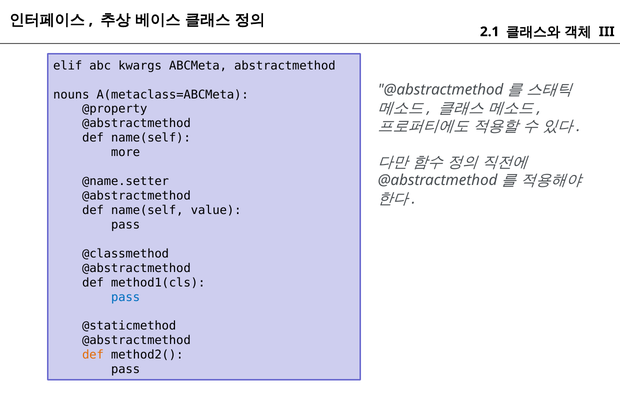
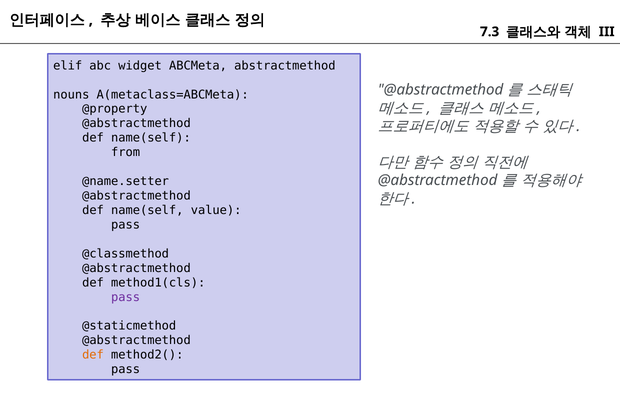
2.1: 2.1 -> 7.3
kwargs: kwargs -> widget
more: more -> from
pass at (126, 297) colour: blue -> purple
